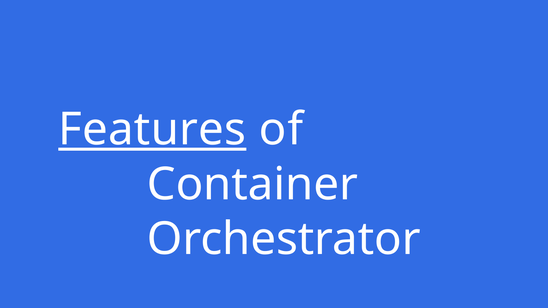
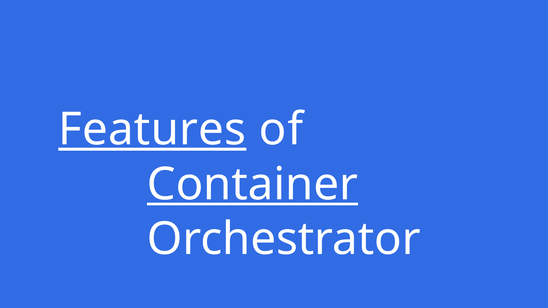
Container underline: none -> present
